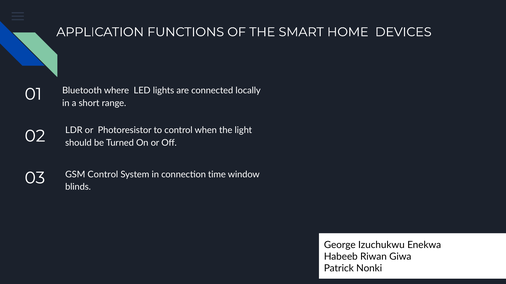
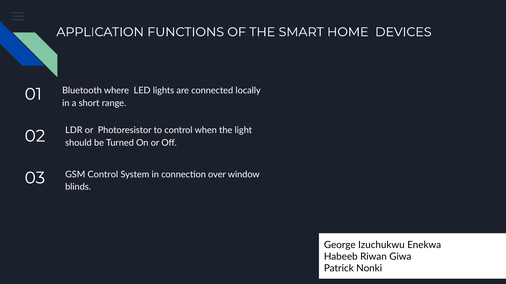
time: time -> over
